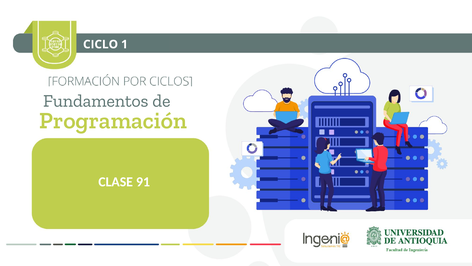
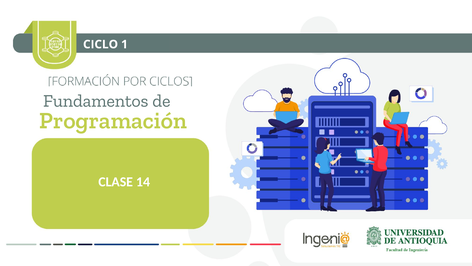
91: 91 -> 14
